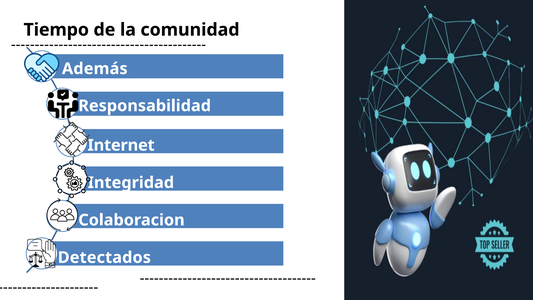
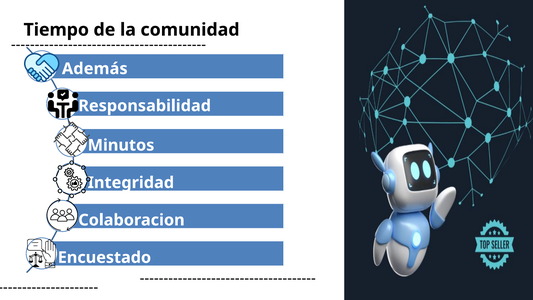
Internet: Internet -> Minutos
Detectados: Detectados -> Encuestado
